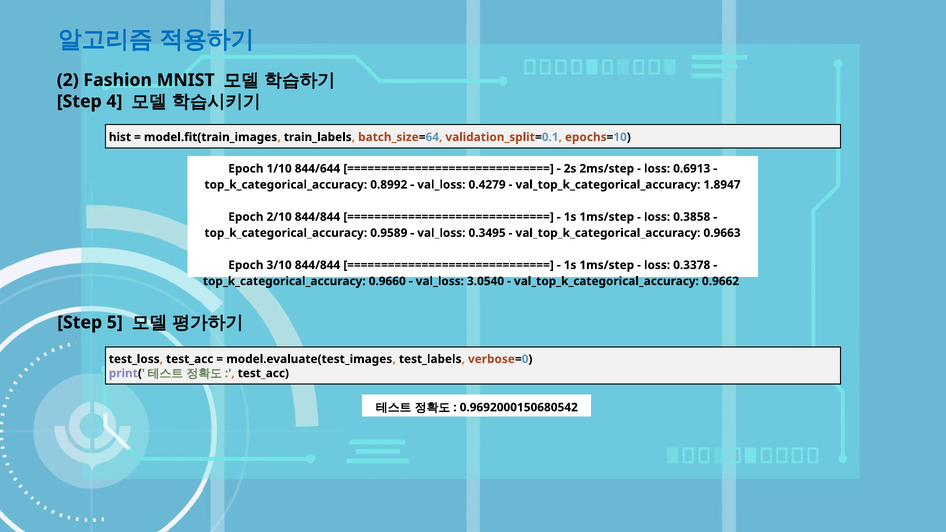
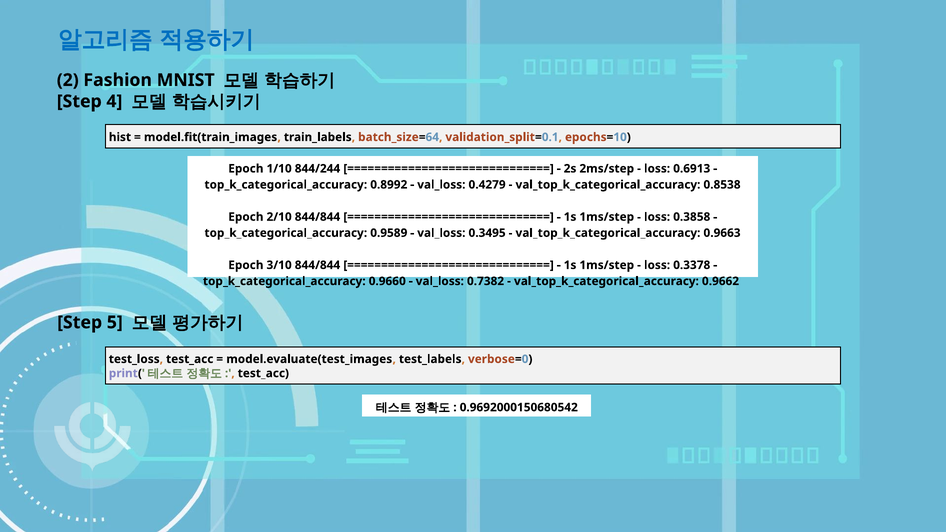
844/644: 844/644 -> 844/244
1.8947: 1.8947 -> 0.8538
3.0540: 3.0540 -> 0.7382
